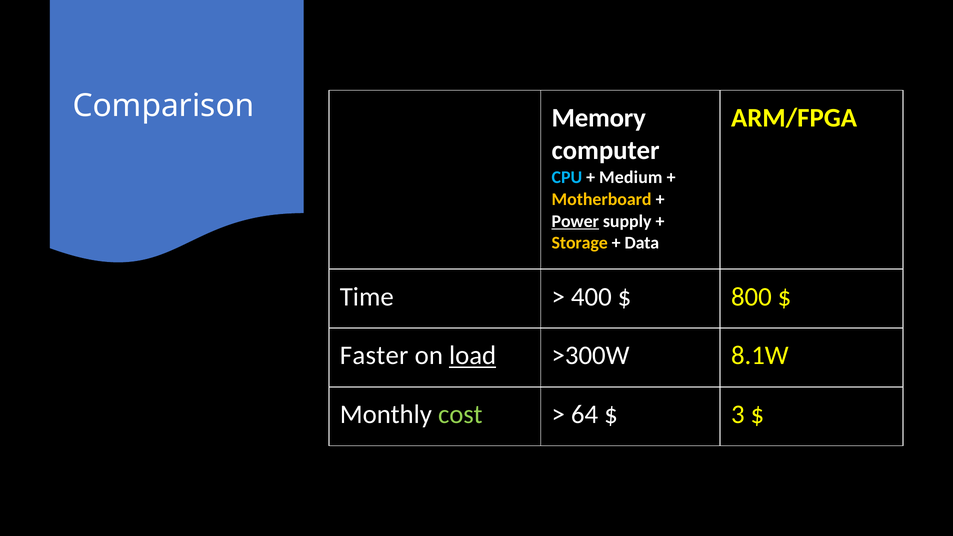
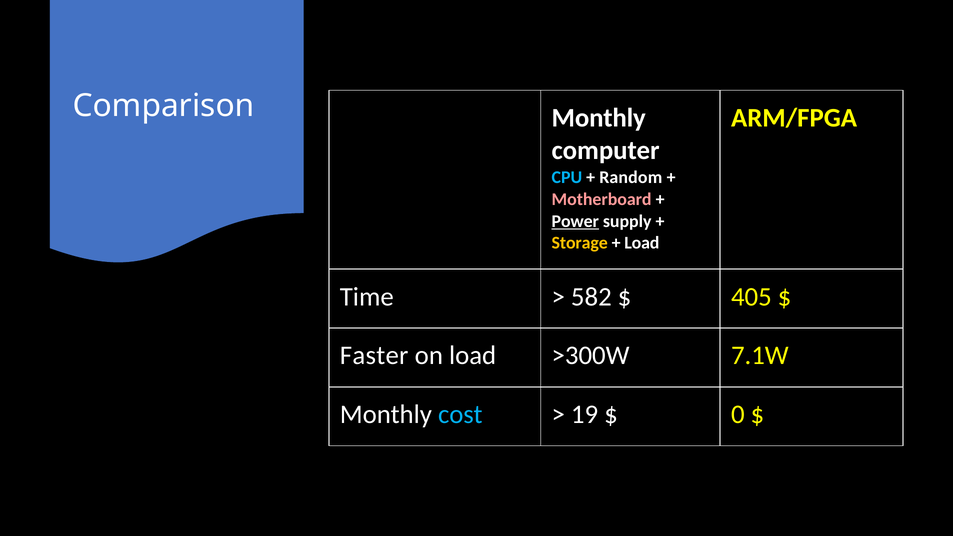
Comparison Memory: Memory -> Monthly
Medium: Medium -> Random
Motherboard colour: yellow -> pink
Data at (642, 243): Data -> Load
400: 400 -> 582
800: 800 -> 405
load at (473, 356) underline: present -> none
8.1W: 8.1W -> 7.1W
cost colour: light green -> light blue
64: 64 -> 19
3: 3 -> 0
